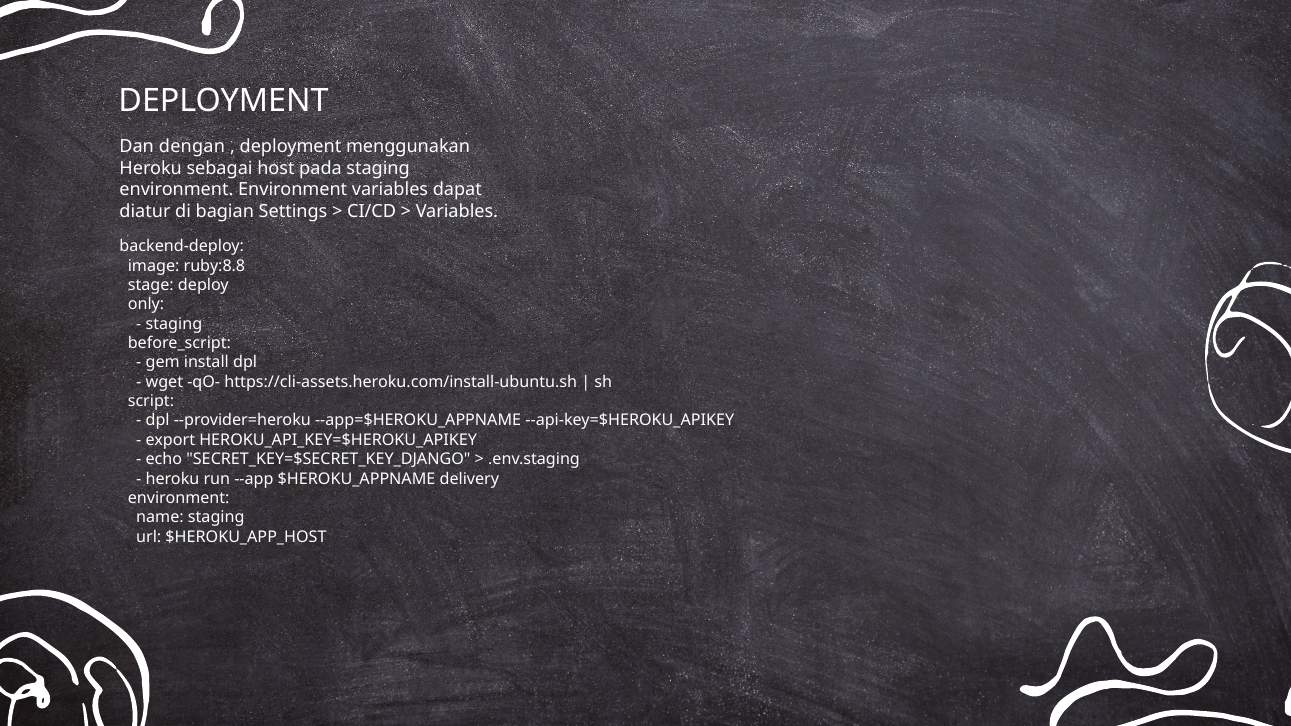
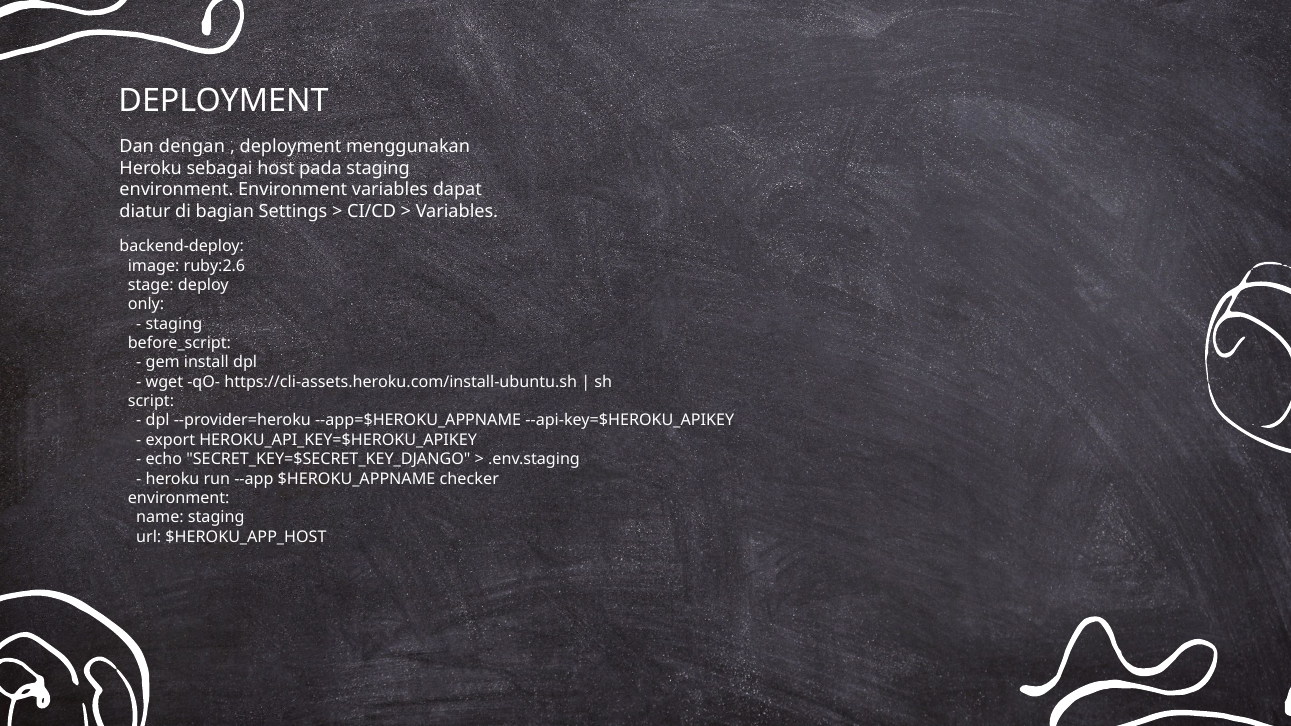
ruby:8.8: ruby:8.8 -> ruby:2.6
delivery: delivery -> checker
